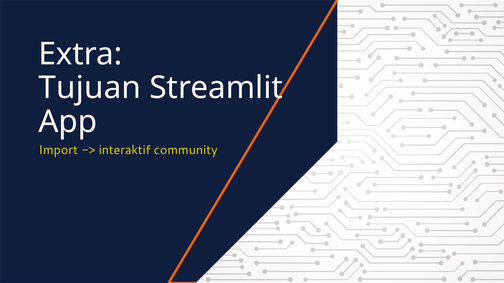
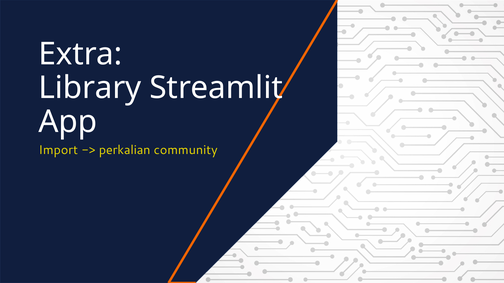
Tujuan: Tujuan -> Library
interaktif: interaktif -> perkalian
